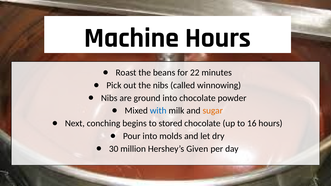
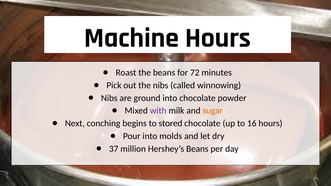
22: 22 -> 72
with colour: blue -> purple
30: 30 -> 37
Hershey’s Given: Given -> Beans
